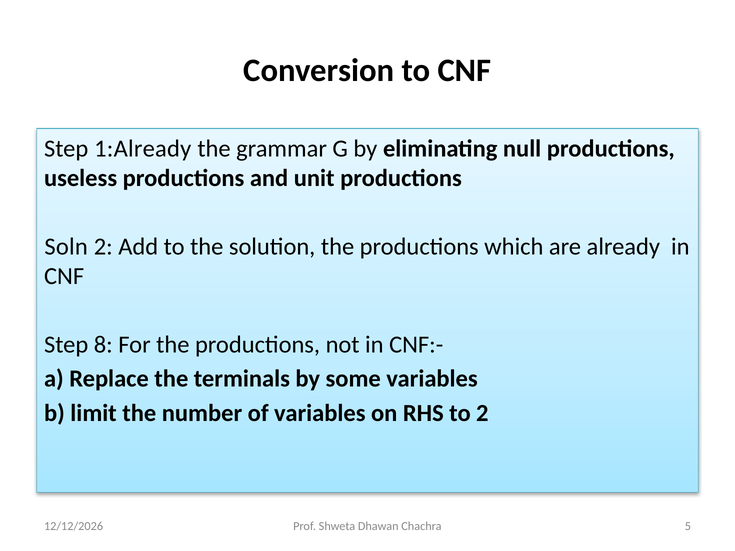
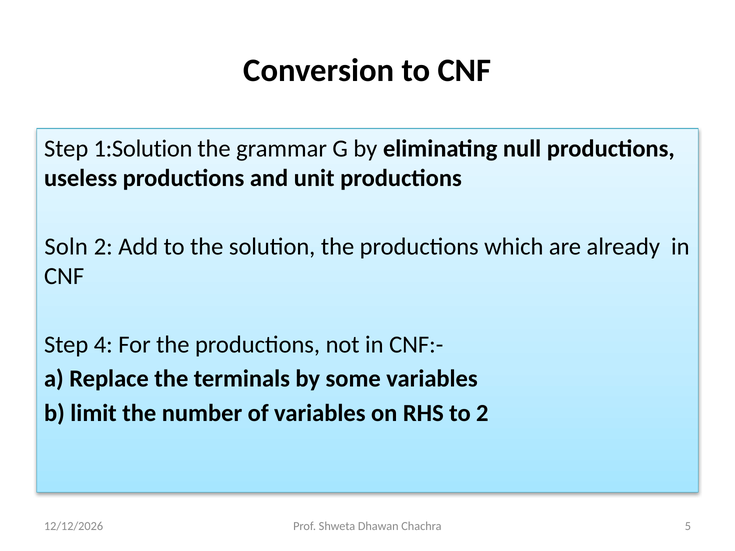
1:Already: 1:Already -> 1:Solution
8: 8 -> 4
